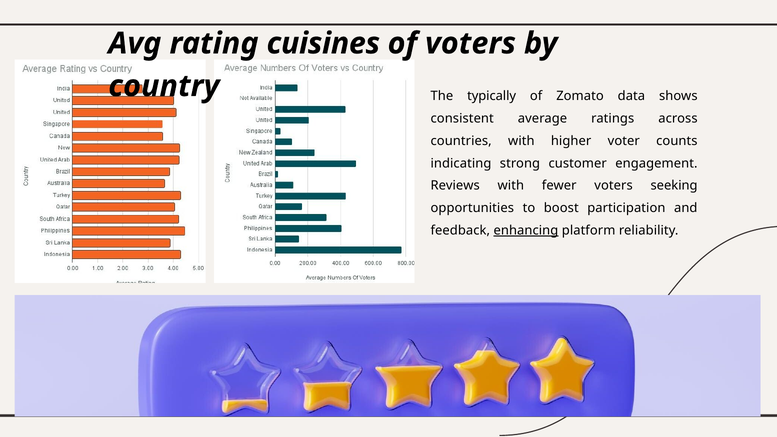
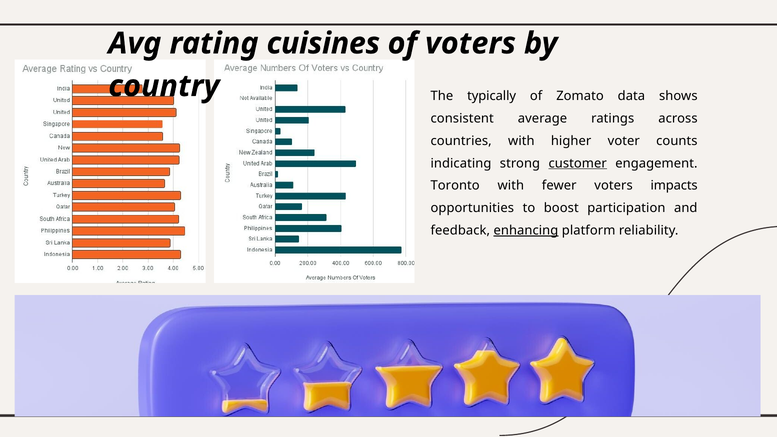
customer underline: none -> present
Reviews: Reviews -> Toronto
seeking: seeking -> impacts
